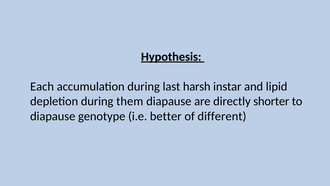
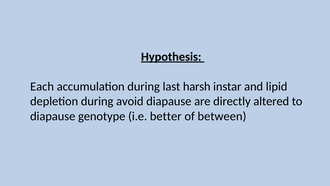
them: them -> avoid
shorter: shorter -> altered
different: different -> between
